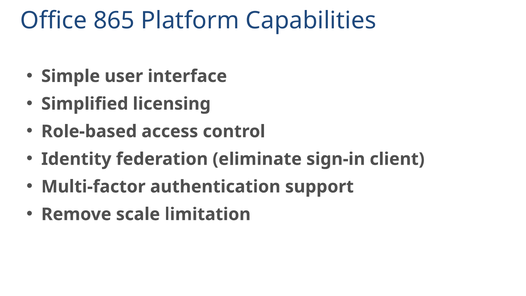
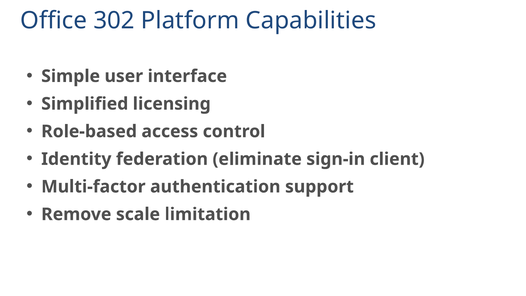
865: 865 -> 302
